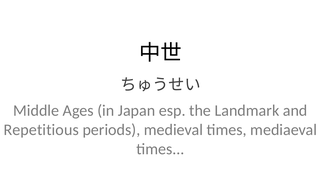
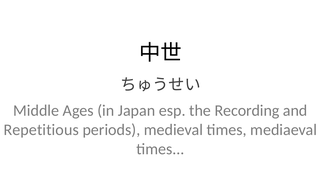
Landmark: Landmark -> Recording
